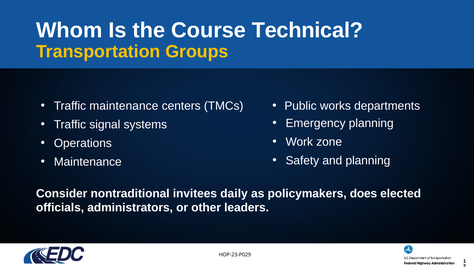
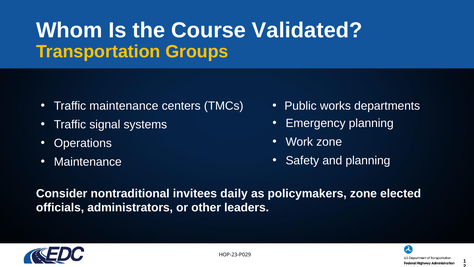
Technical: Technical -> Validated
policymakers does: does -> zone
